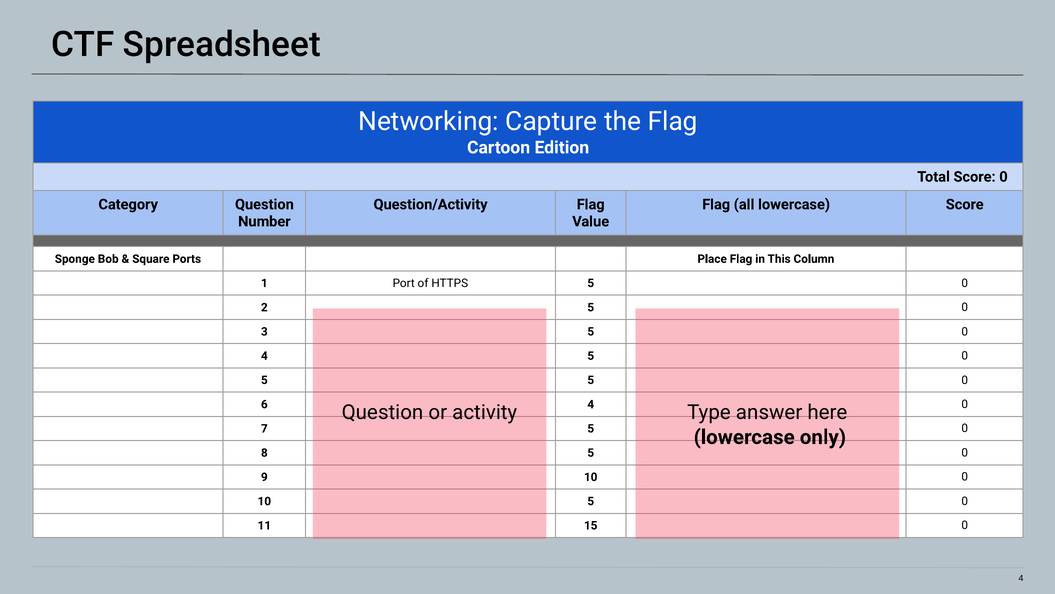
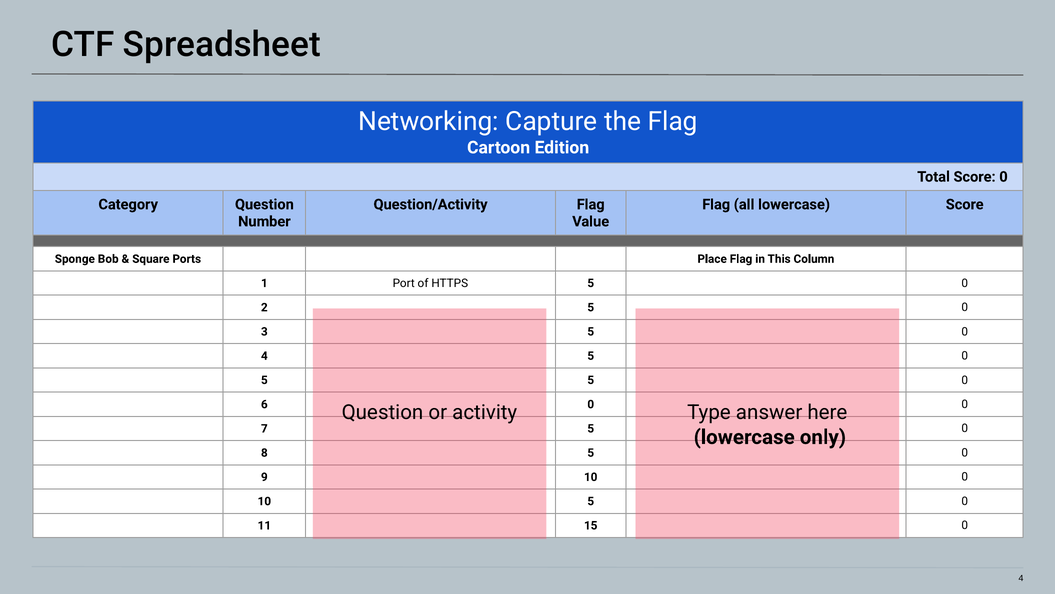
6 4: 4 -> 0
